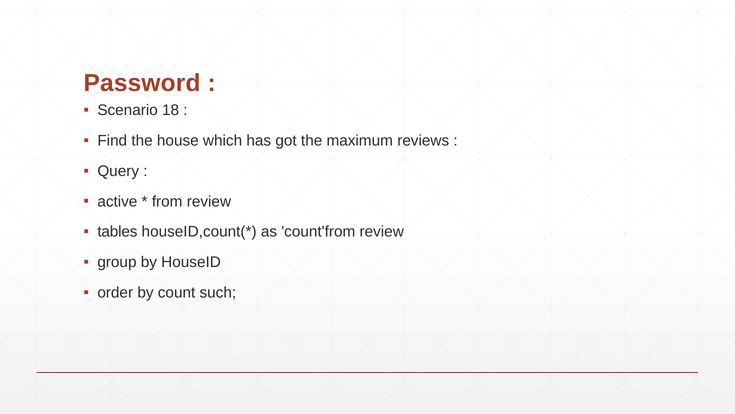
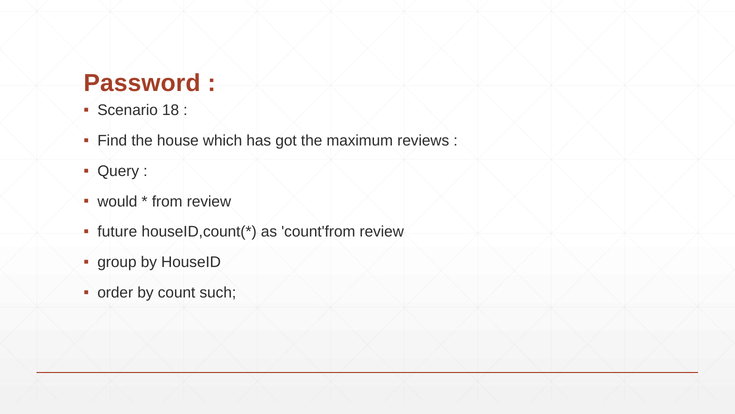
active: active -> would
tables: tables -> future
